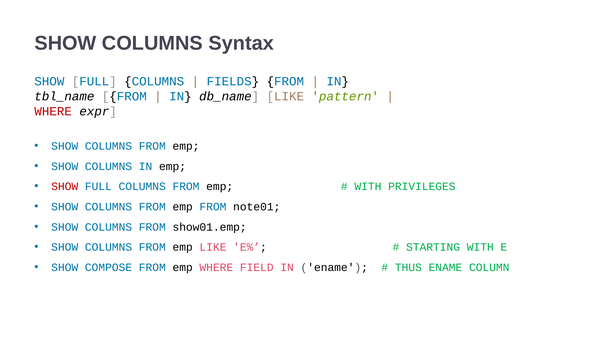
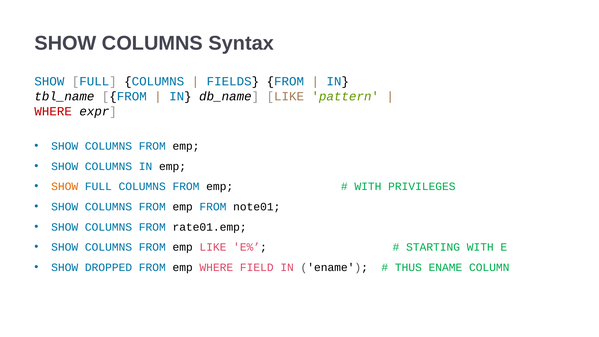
SHOW at (65, 187) colour: red -> orange
show01.emp: show01.emp -> rate01.emp
COMPOSE: COMPOSE -> DROPPED
